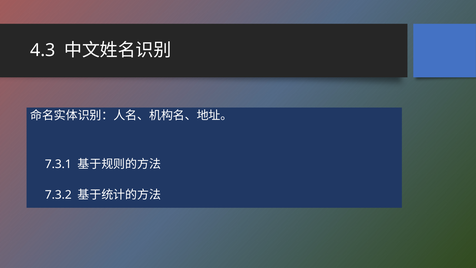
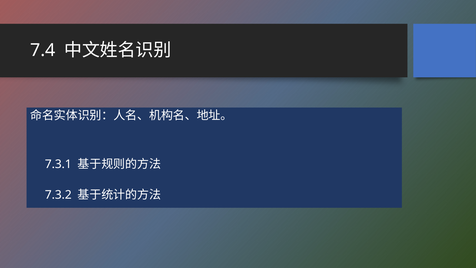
4.3: 4.3 -> 7.4
